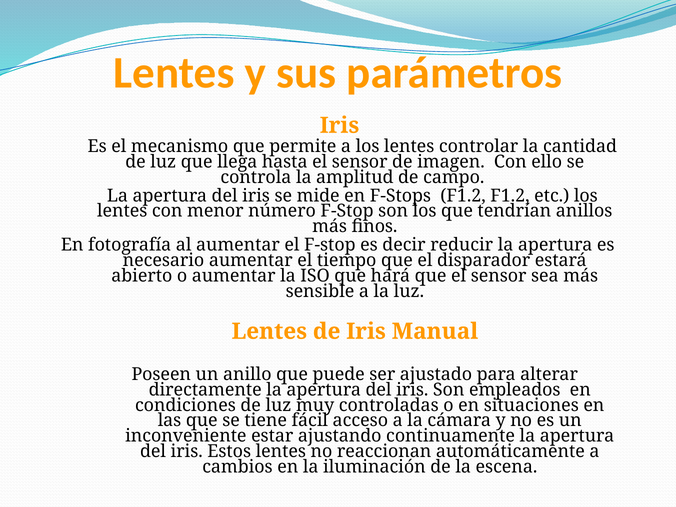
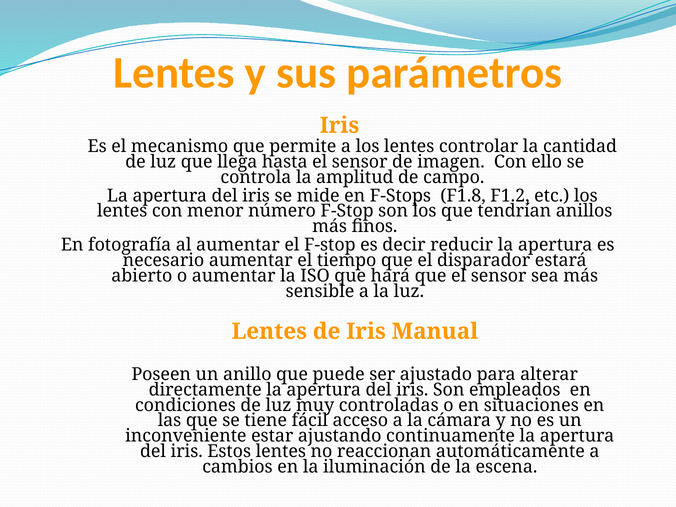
F-Stops F1.2: F1.2 -> F1.8
